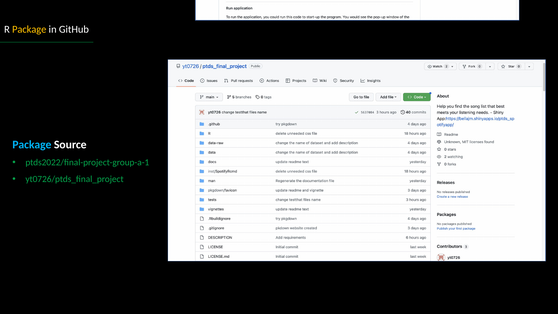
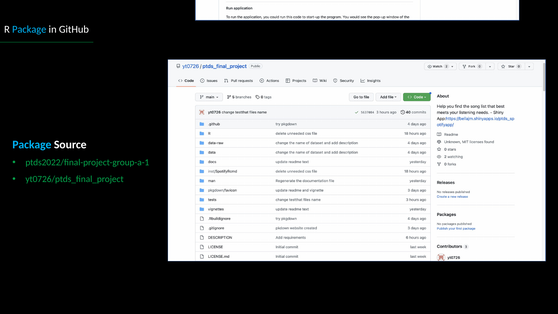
Package at (29, 29) colour: yellow -> light blue
